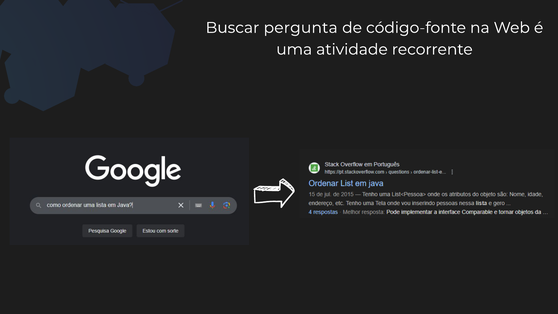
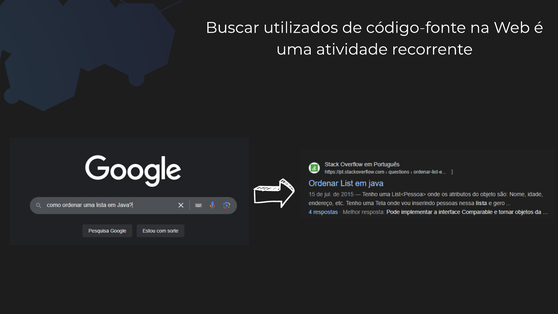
pergunta: pergunta -> utilizados
